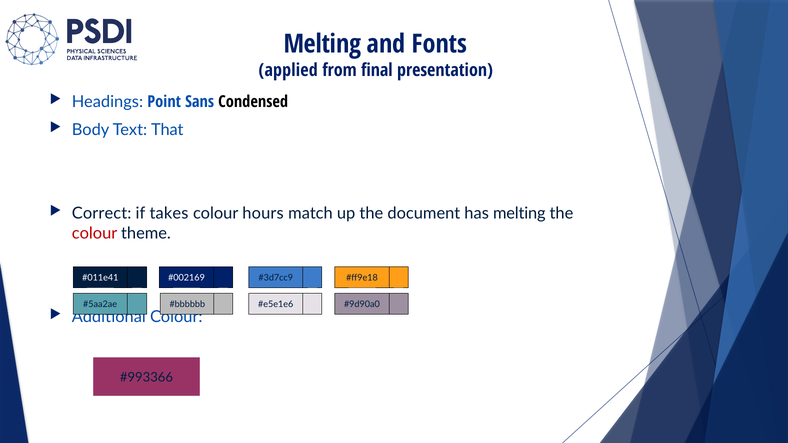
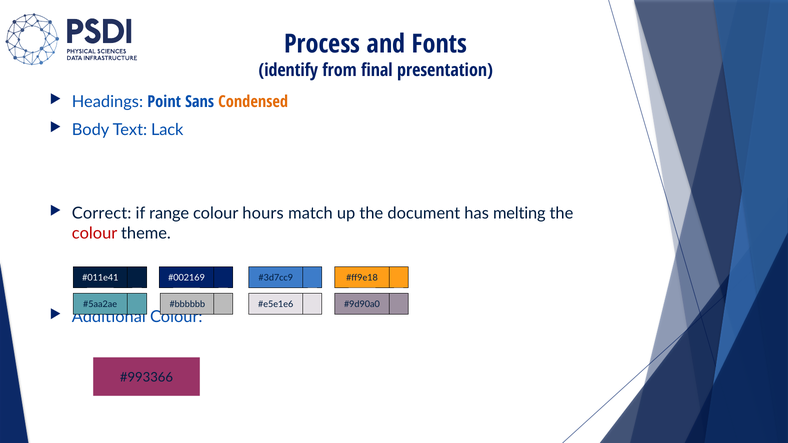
Melting at (322, 44): Melting -> Process
applied: applied -> identify
Condensed colour: black -> orange
That: That -> Lack
takes: takes -> range
